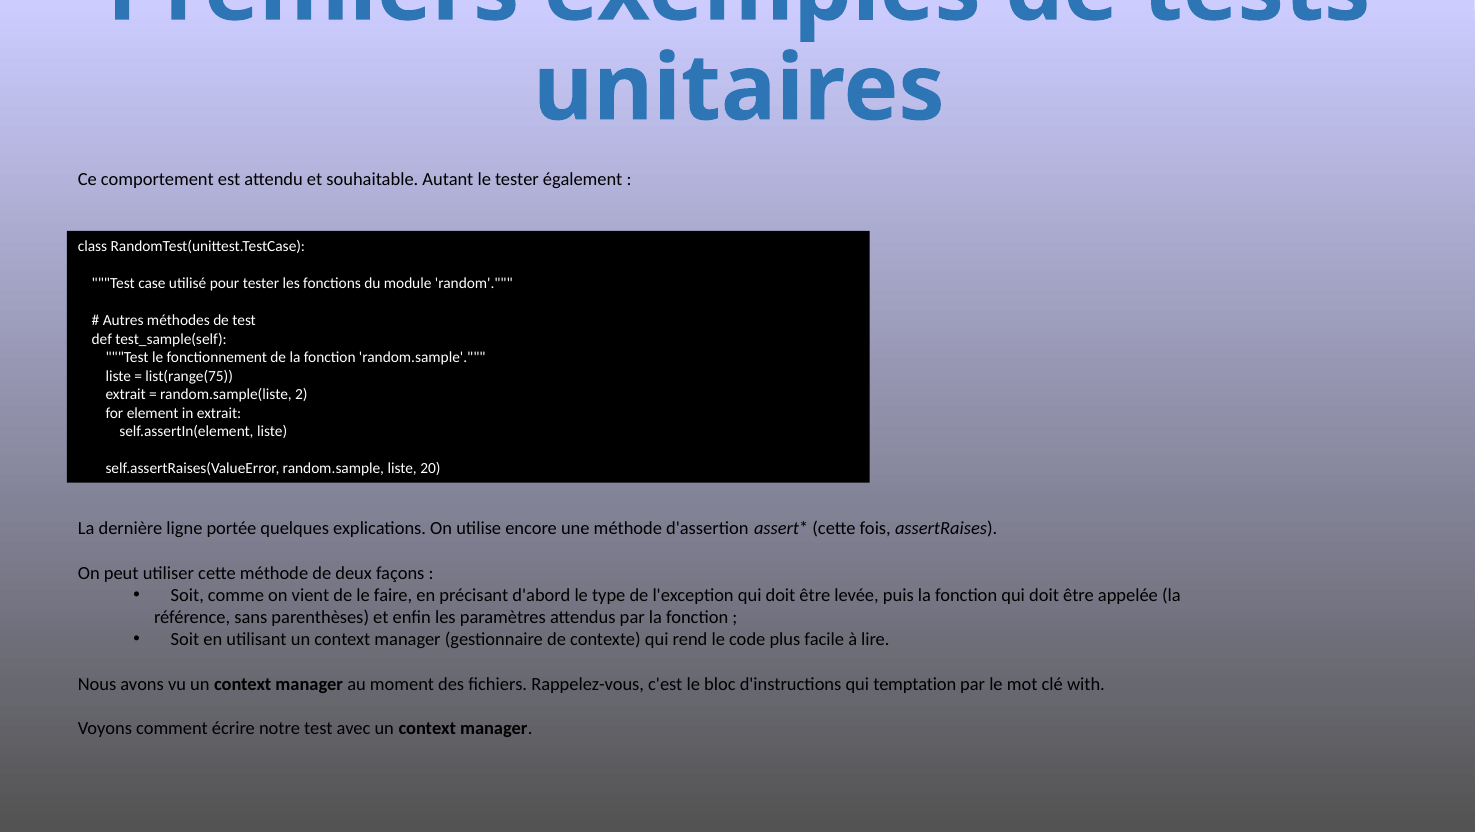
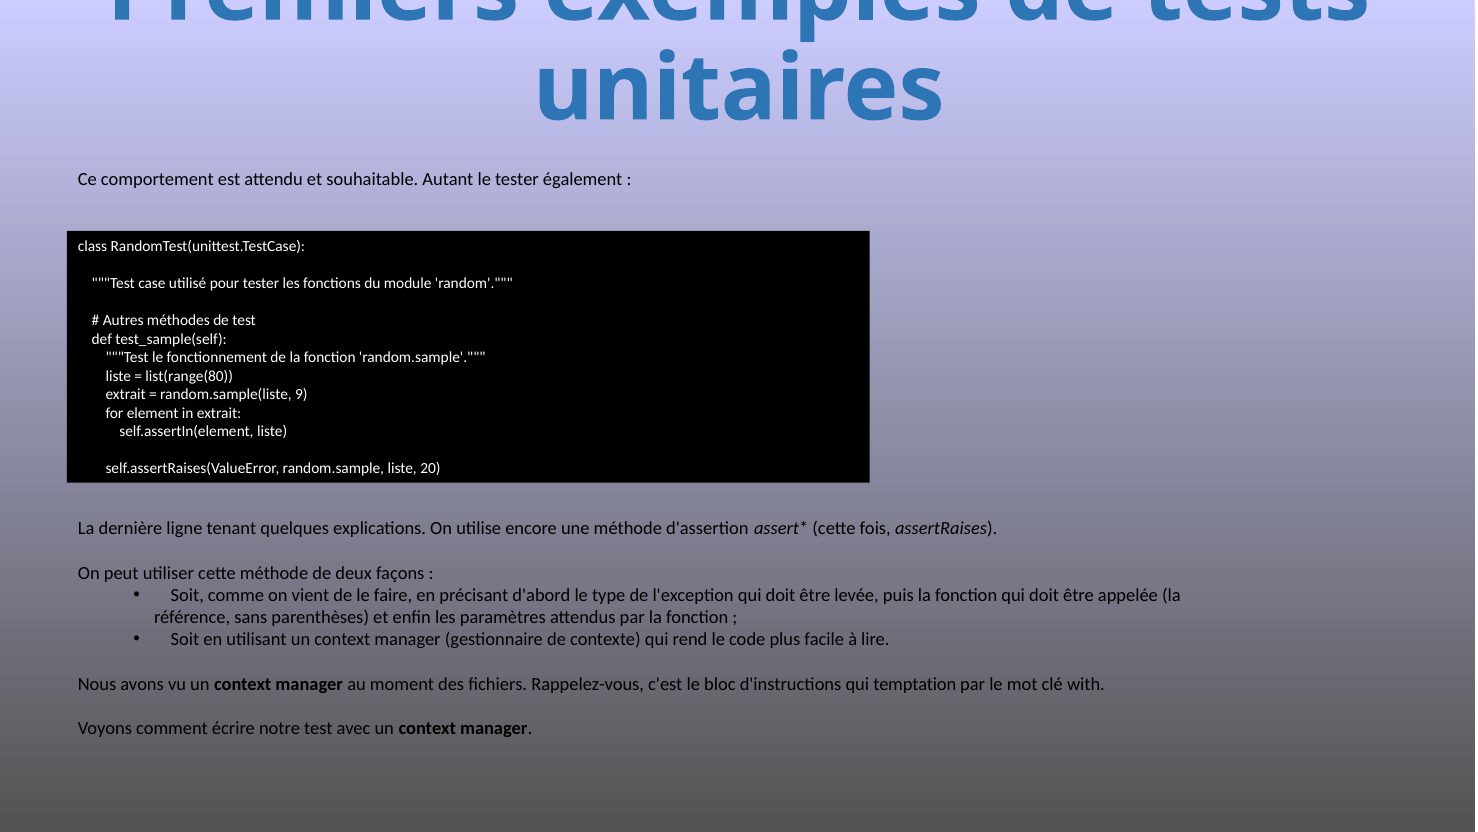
list(range(75: list(range(75 -> list(range(80
2: 2 -> 9
portée: portée -> tenant
